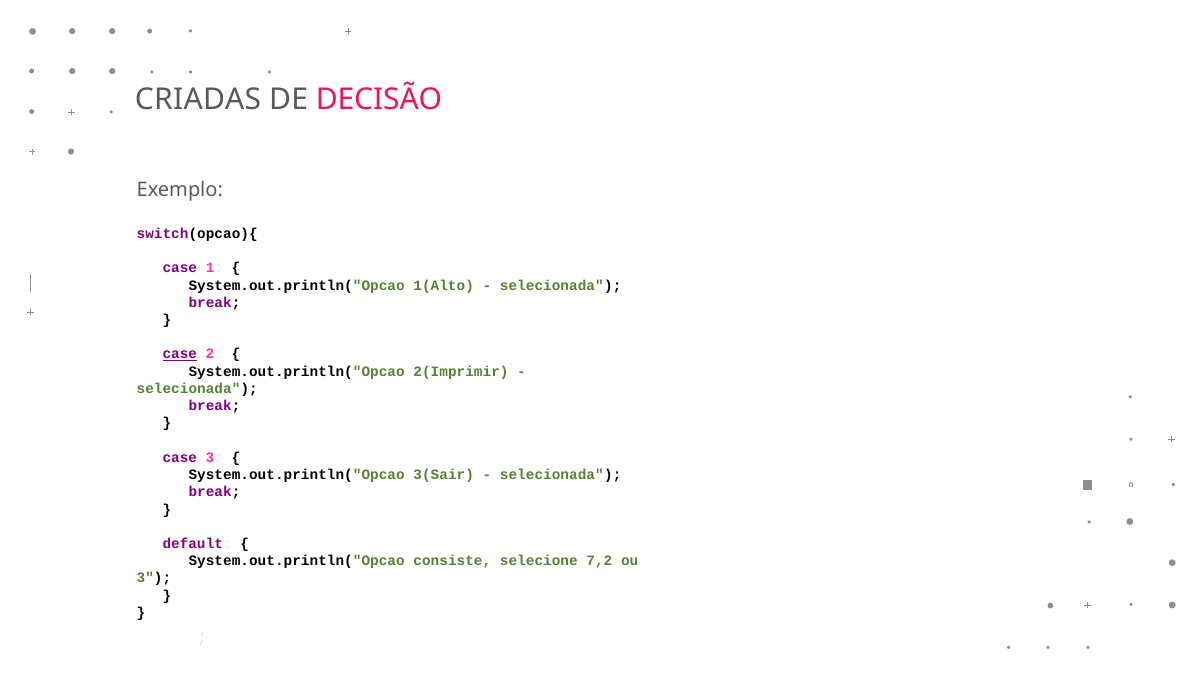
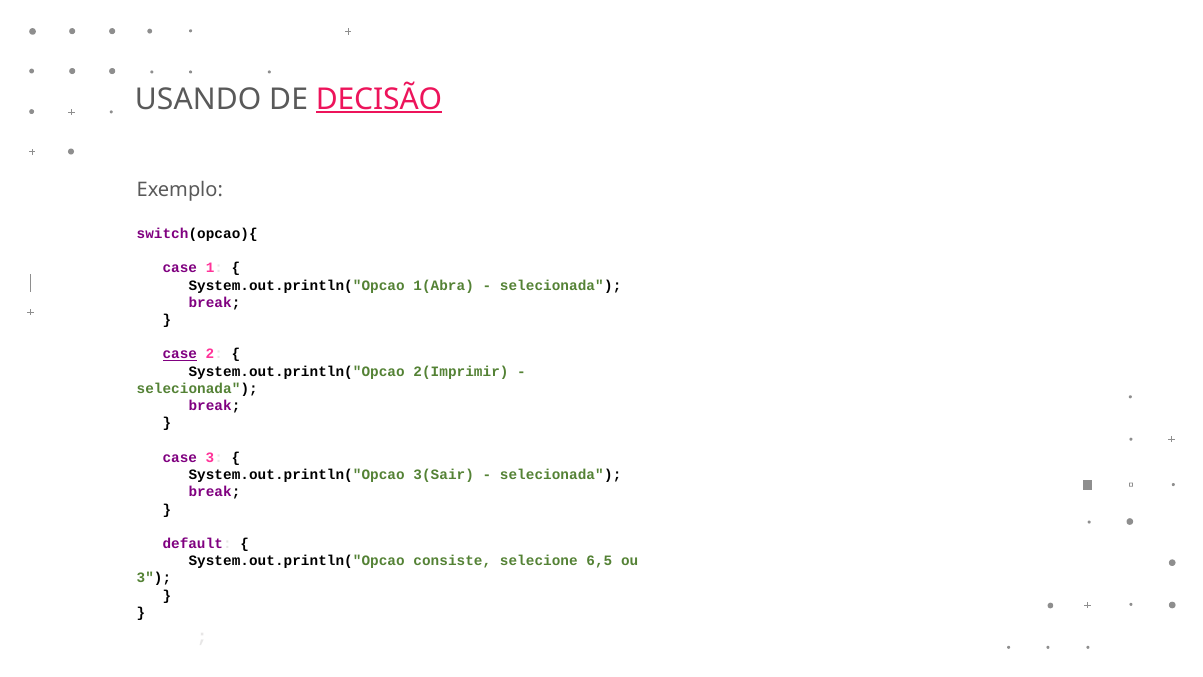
CRIADAS: CRIADAS -> USANDO
DECISÃO underline: none -> present
1(Alto: 1(Alto -> 1(Abra
7,2: 7,2 -> 6,5
